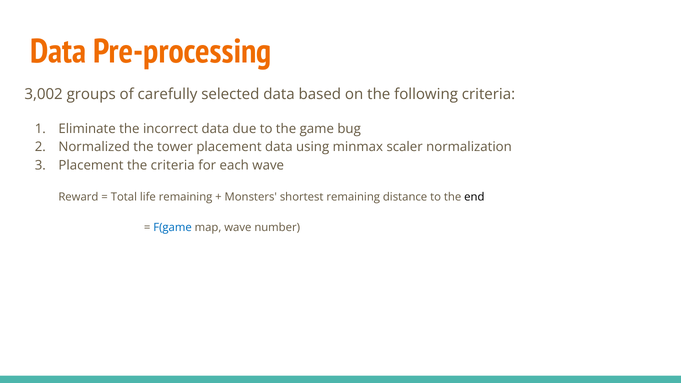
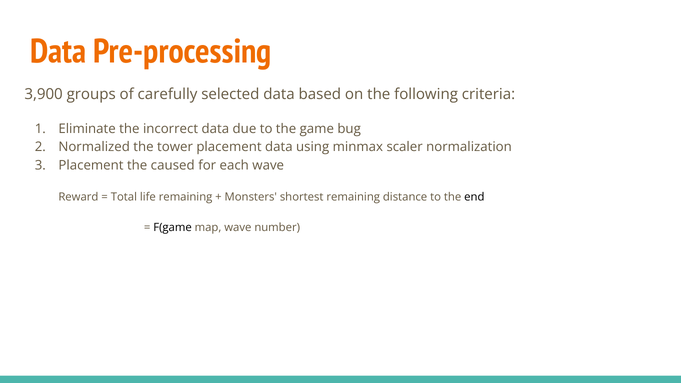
3,002: 3,002 -> 3,900
the criteria: criteria -> caused
F(game colour: blue -> black
